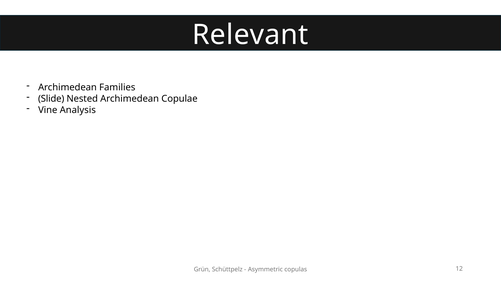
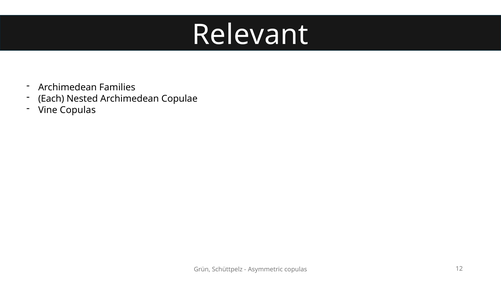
Slide: Slide -> Each
Vine Analysis: Analysis -> Copulas
